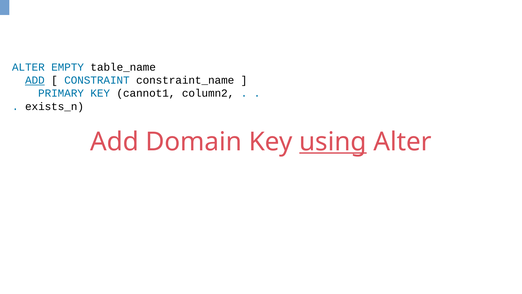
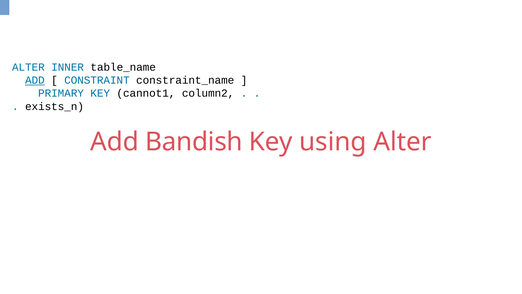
EMPTY: EMPTY -> INNER
Domain: Domain -> Bandish
using underline: present -> none
